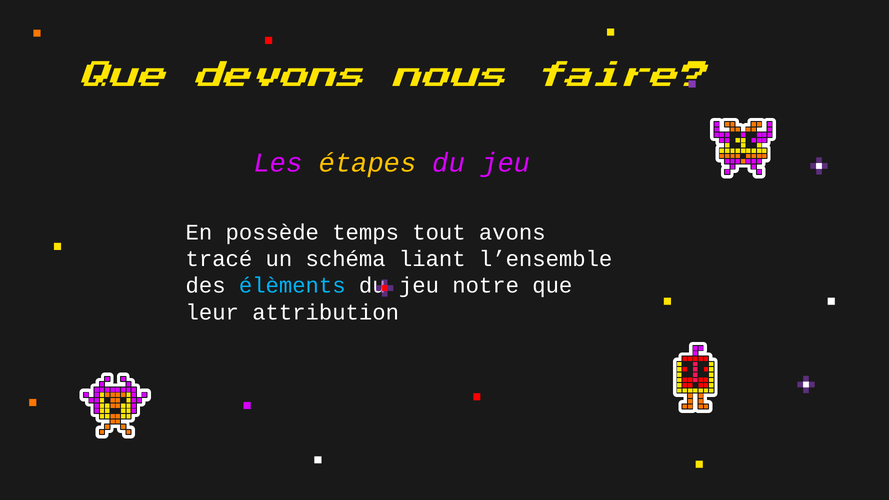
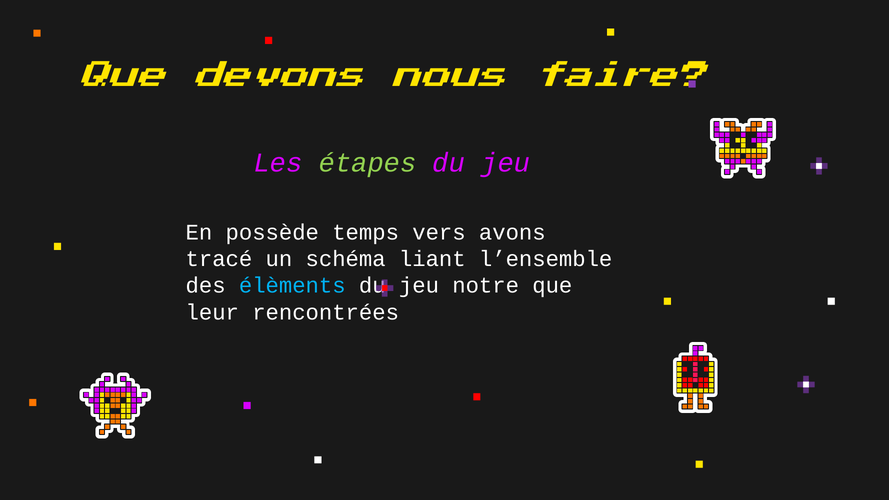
étapes colour: yellow -> light green
tout: tout -> vers
attribution: attribution -> rencontrées
